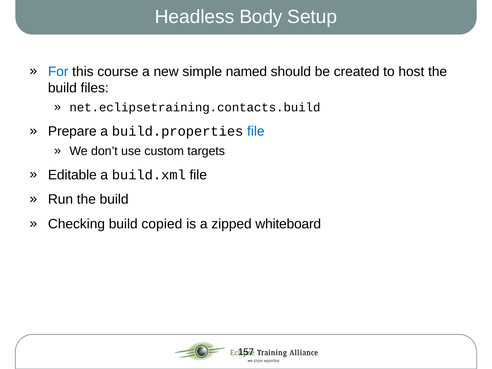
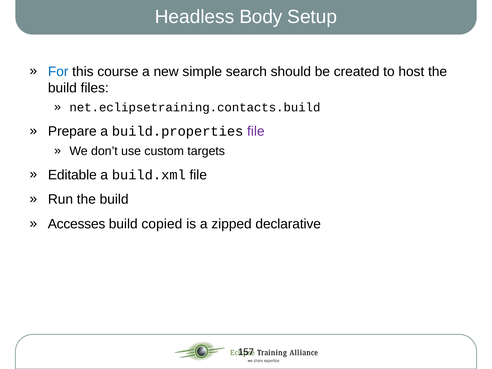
named: named -> search
file at (256, 131) colour: blue -> purple
Checking: Checking -> Accesses
whiteboard: whiteboard -> declarative
